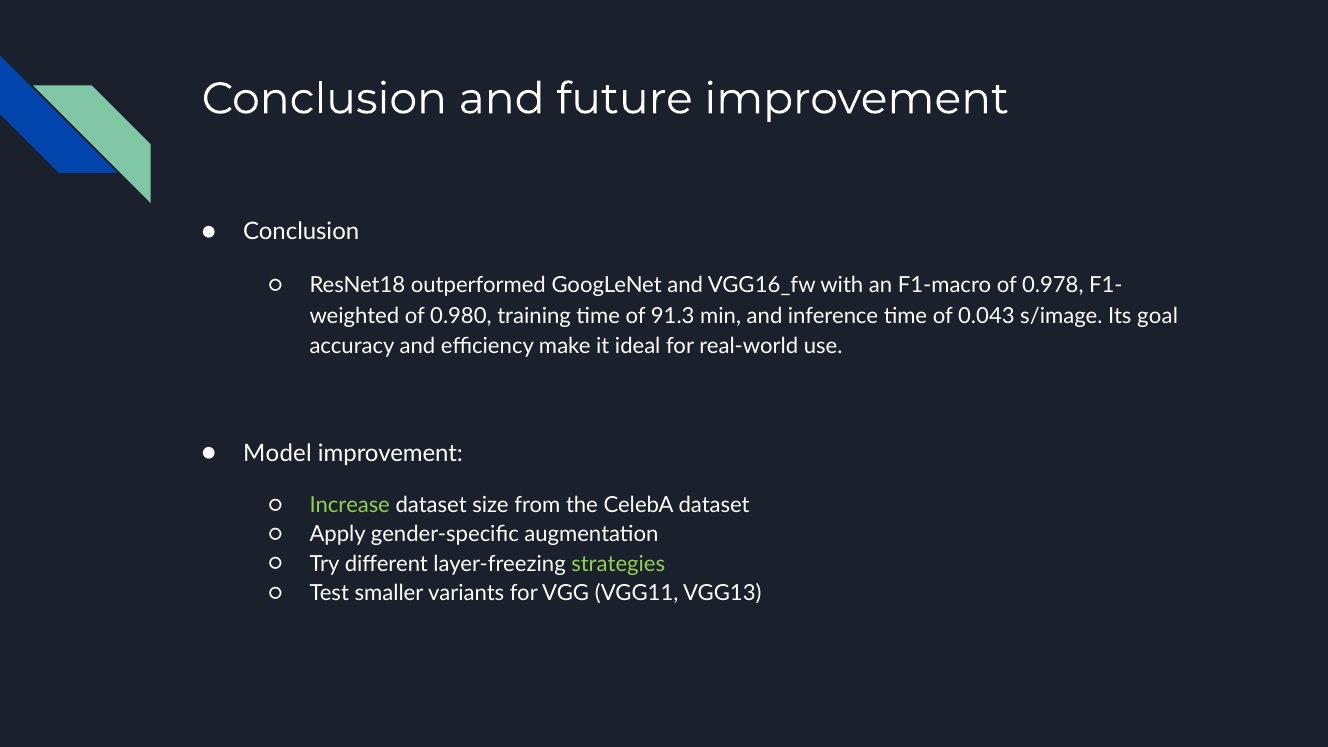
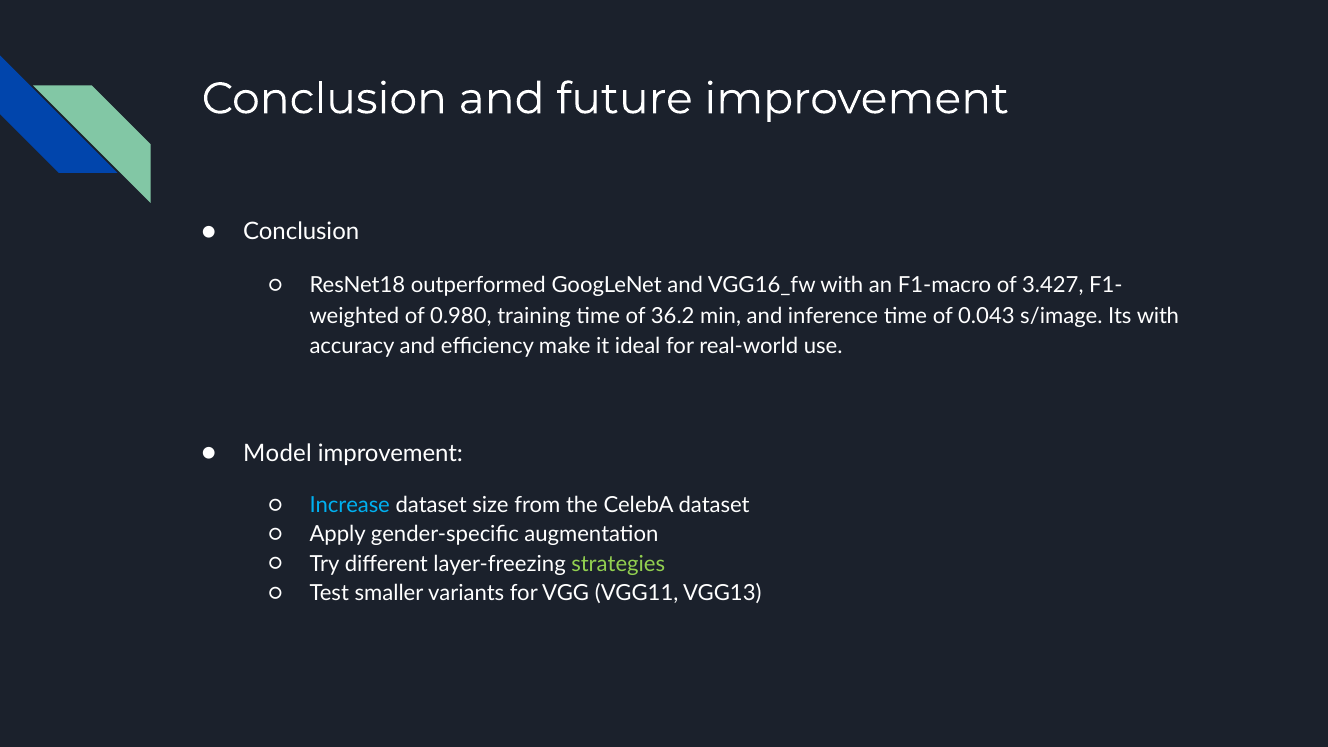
0.978: 0.978 -> 3.427
91.3: 91.3 -> 36.2
Its goal: goal -> with
Increase colour: light green -> light blue
